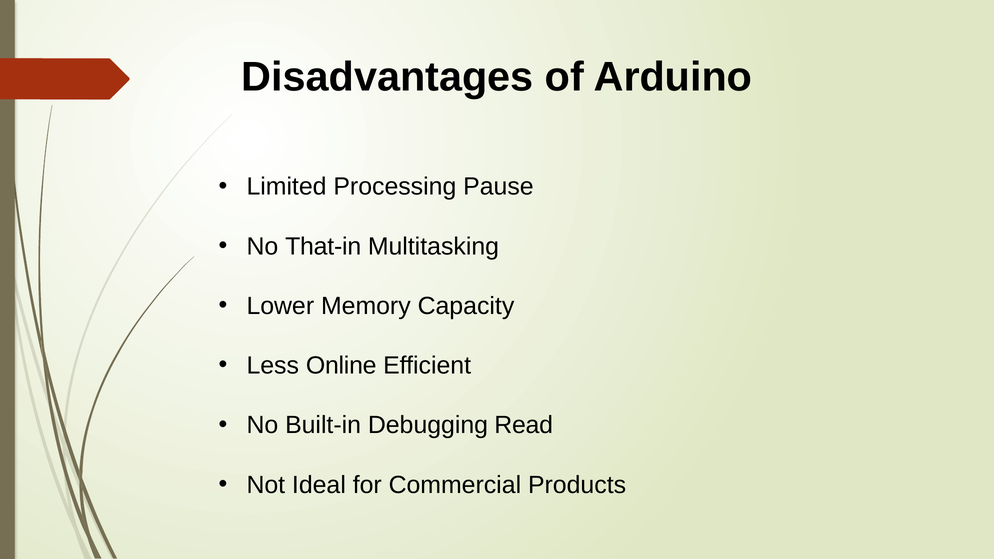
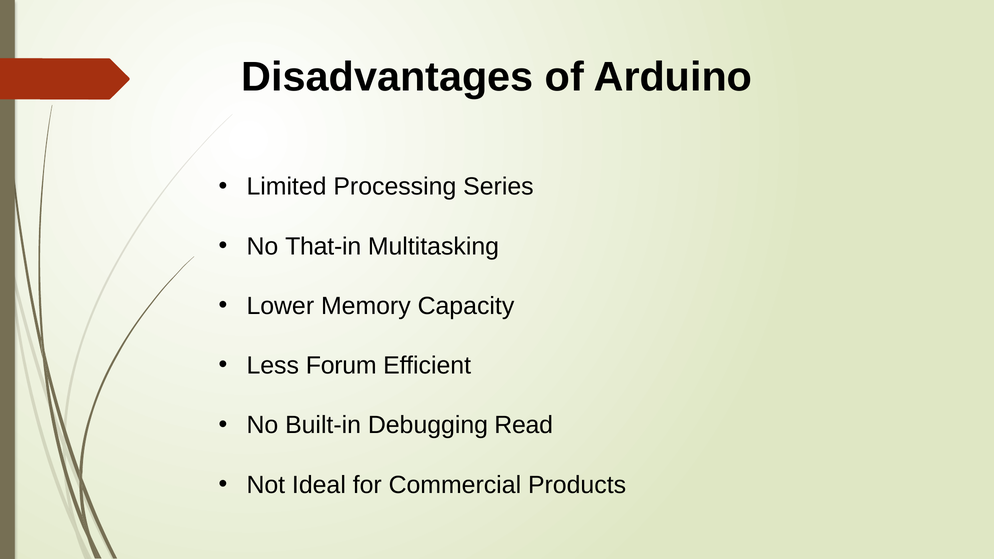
Pause: Pause -> Series
Online: Online -> Forum
